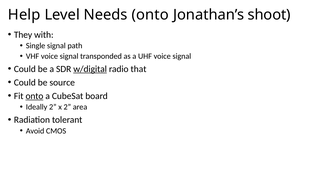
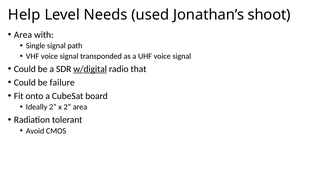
Needs onto: onto -> used
They at (23, 35): They -> Area
source: source -> failure
onto at (34, 96) underline: present -> none
